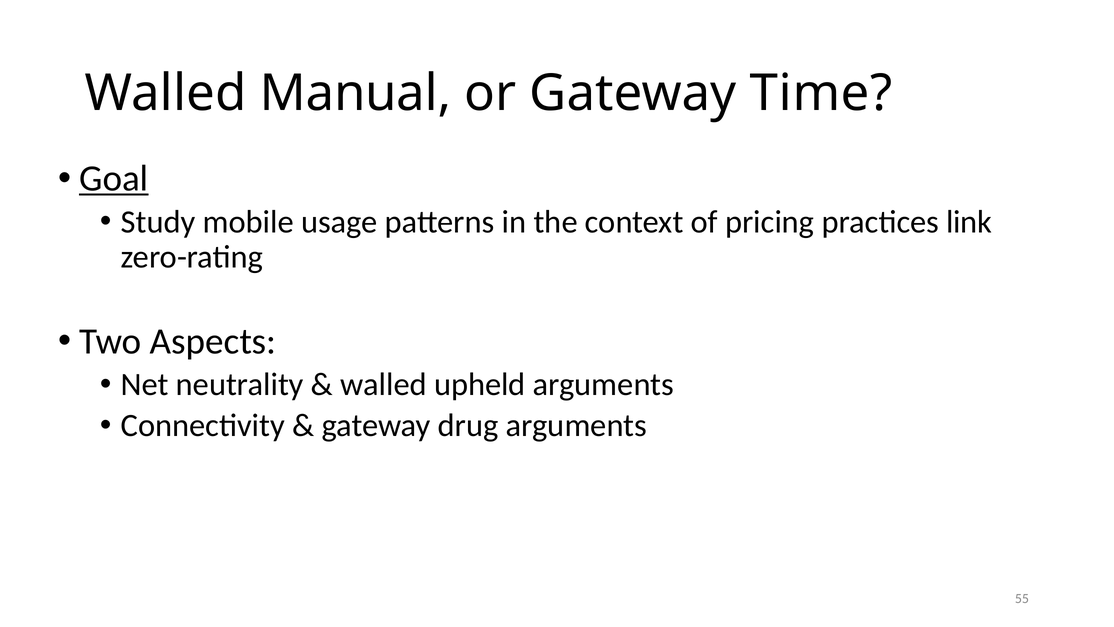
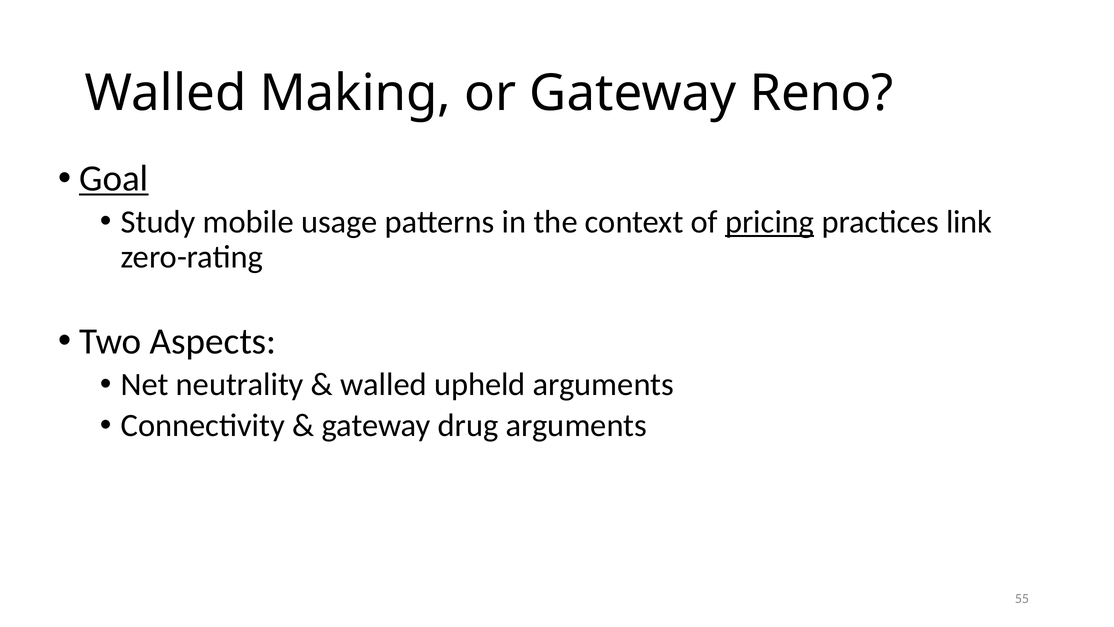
Manual: Manual -> Making
Time: Time -> Reno
pricing underline: none -> present
